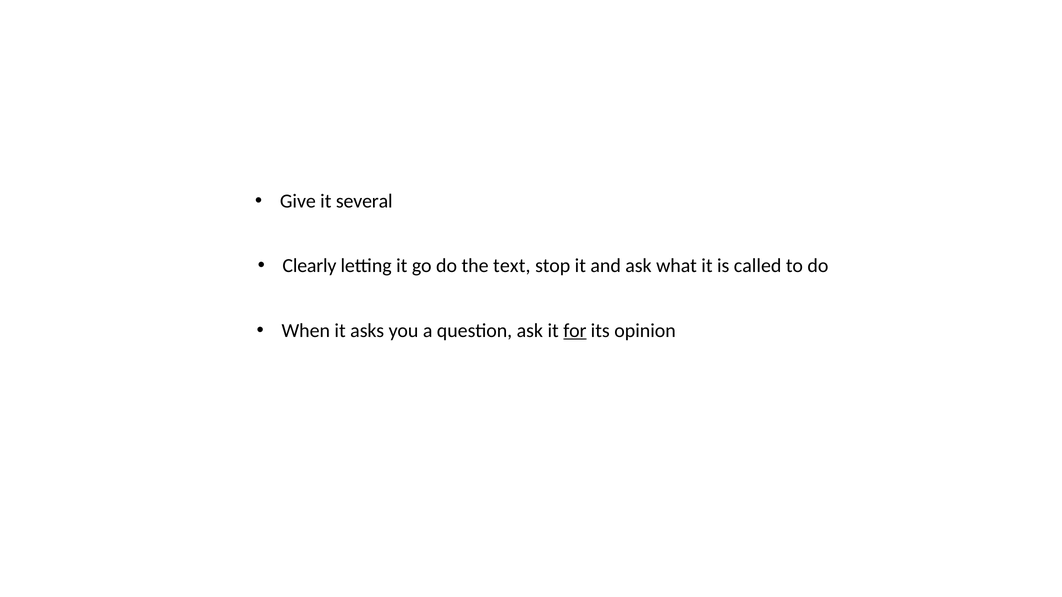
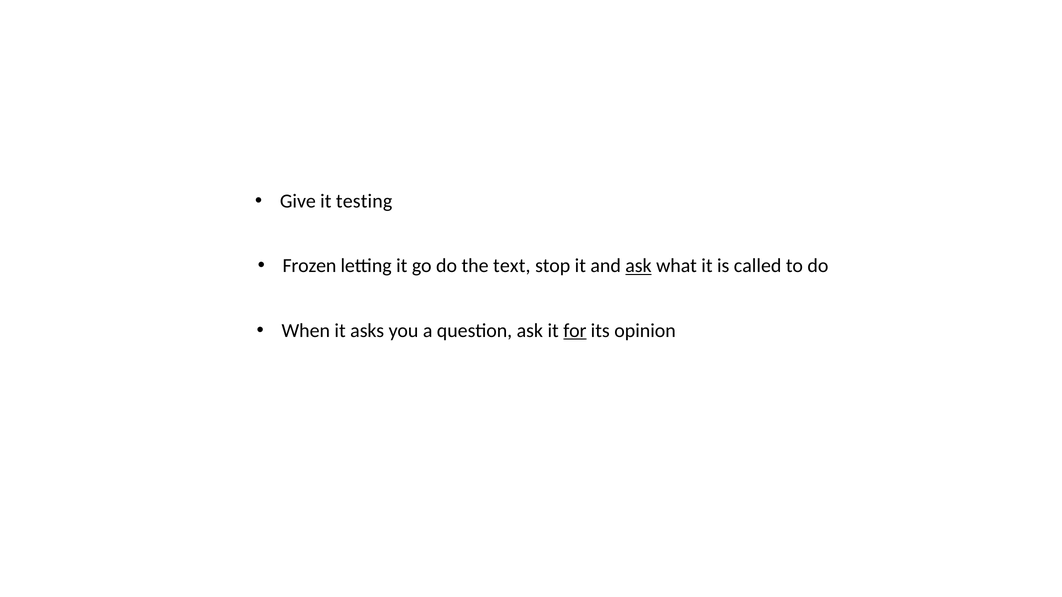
several: several -> testing
Clearly: Clearly -> Frozen
ask at (639, 266) underline: none -> present
